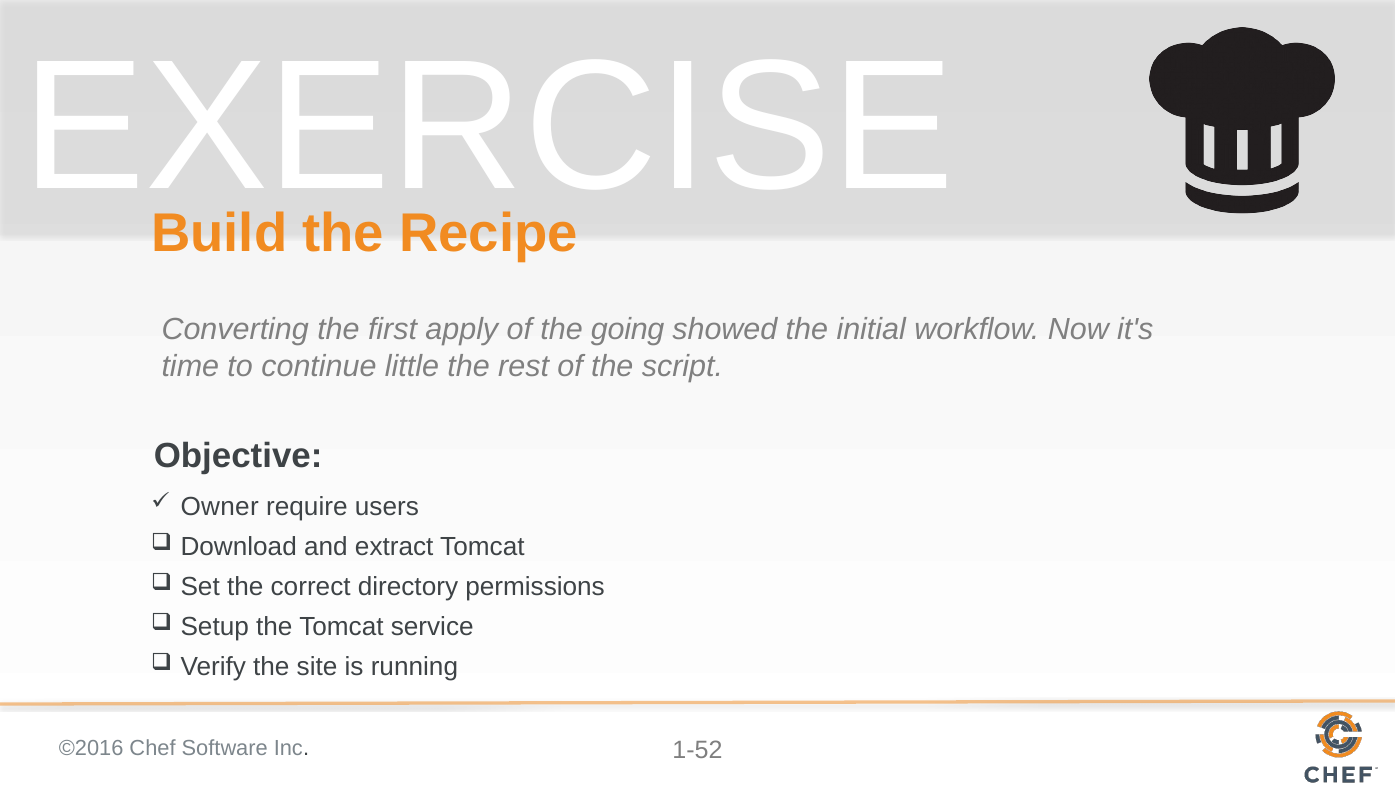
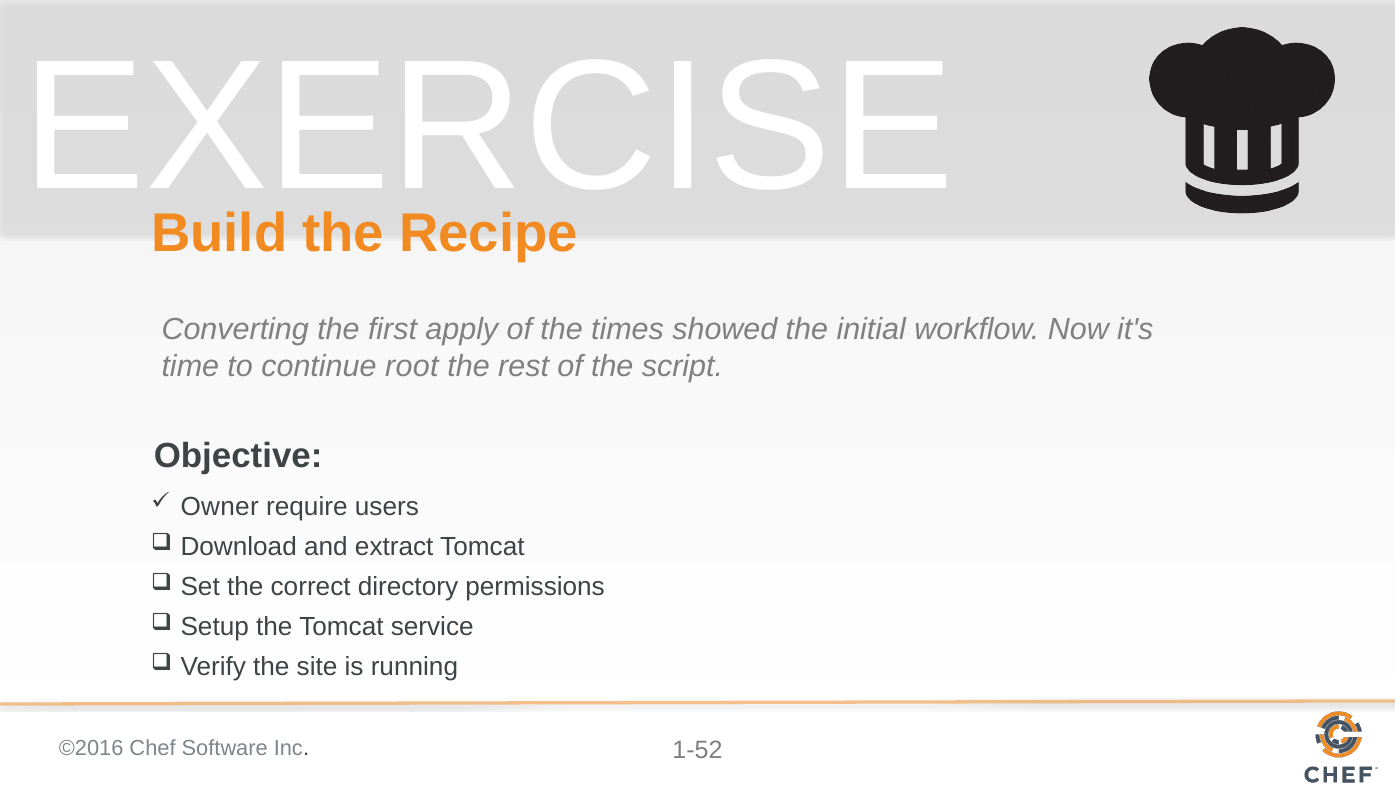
going: going -> times
little: little -> root
